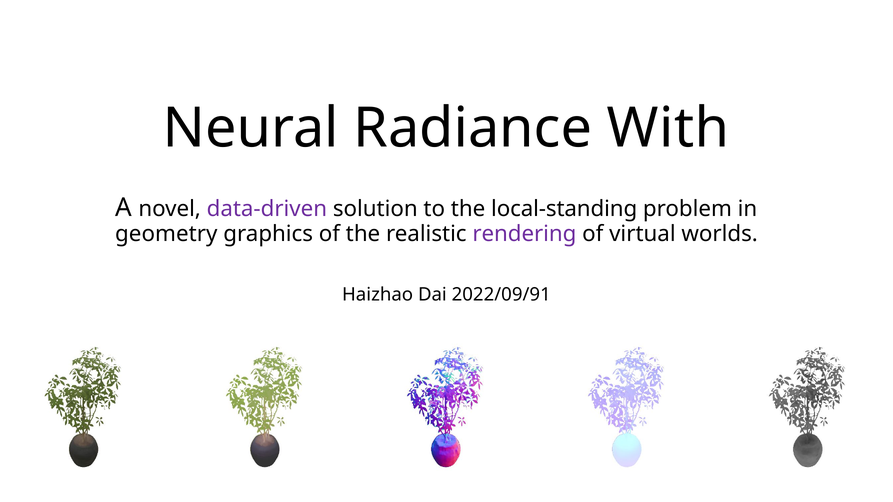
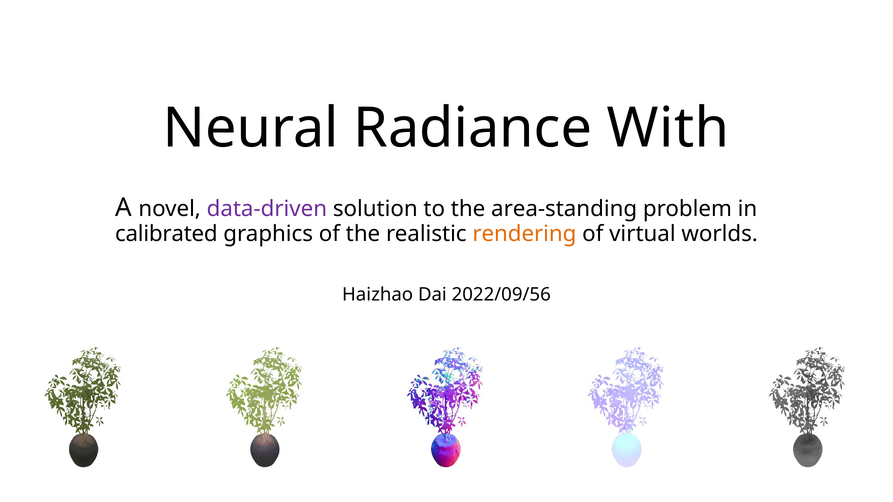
local-standing: local-standing -> area-standing
geometry: geometry -> calibrated
rendering colour: purple -> orange
2022/09/91: 2022/09/91 -> 2022/09/56
